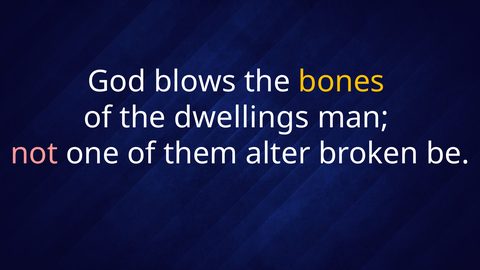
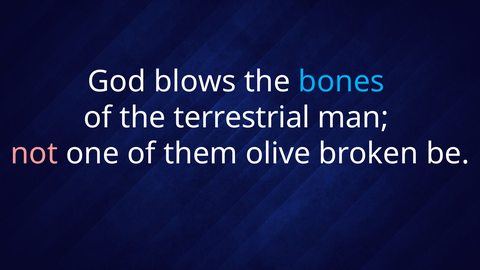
bones colour: yellow -> light blue
dwellings: dwellings -> terrestrial
alter: alter -> olive
